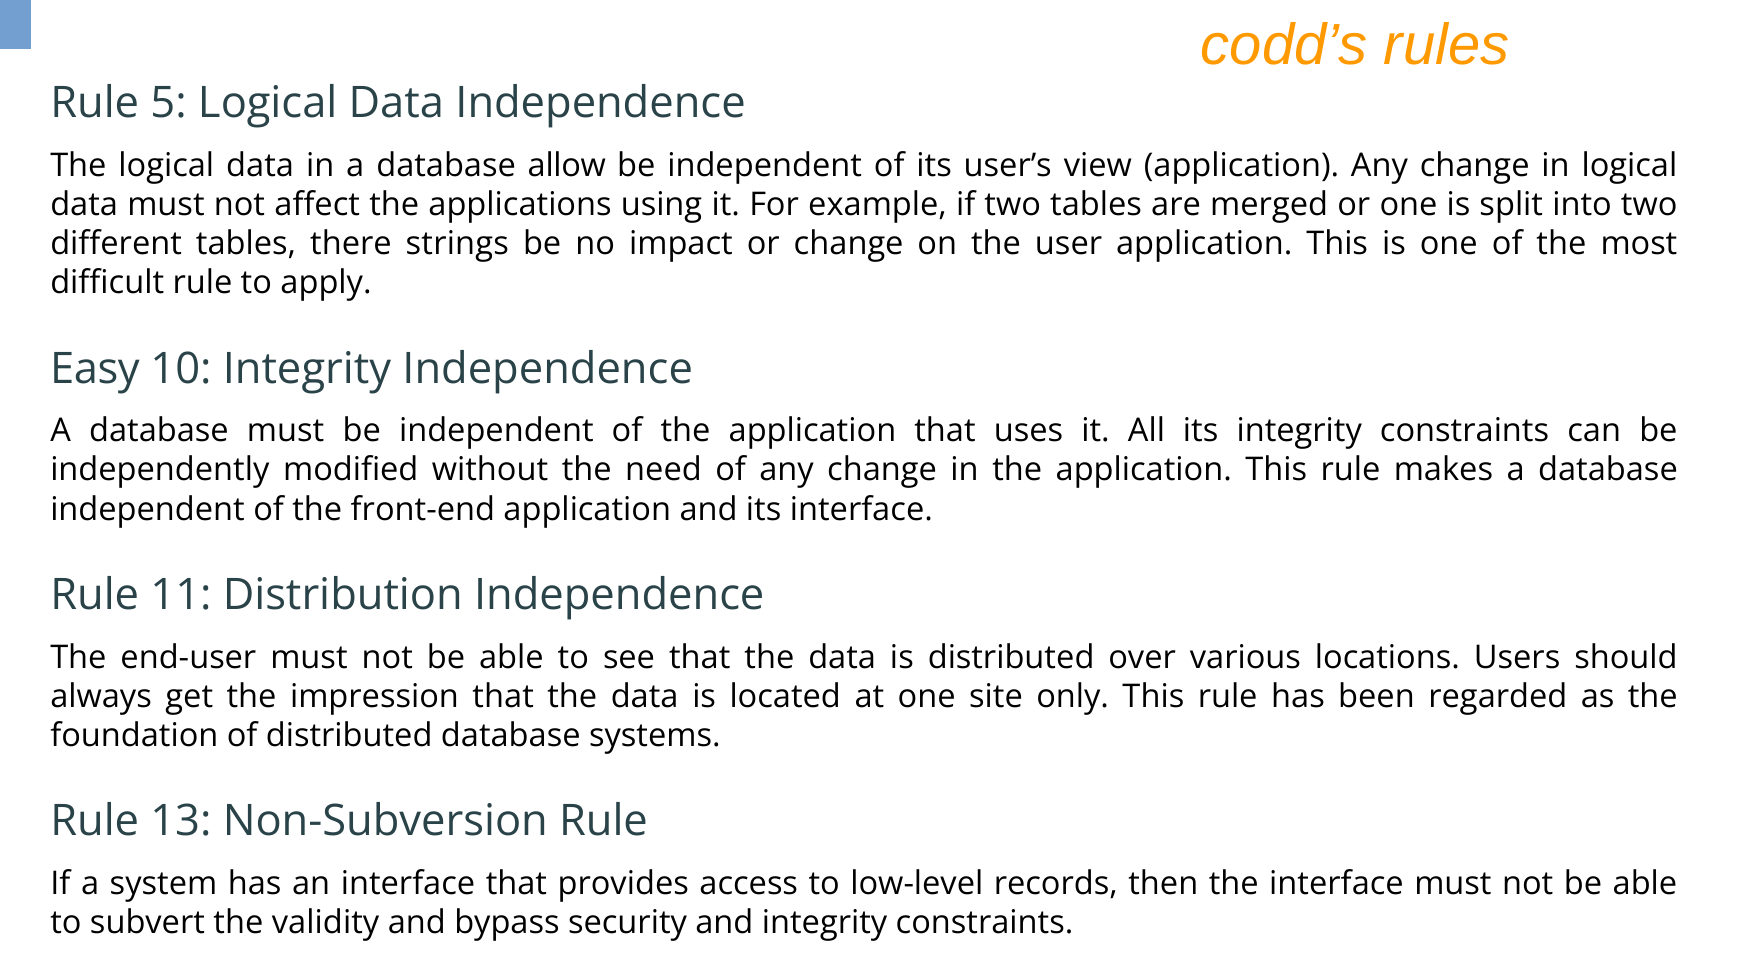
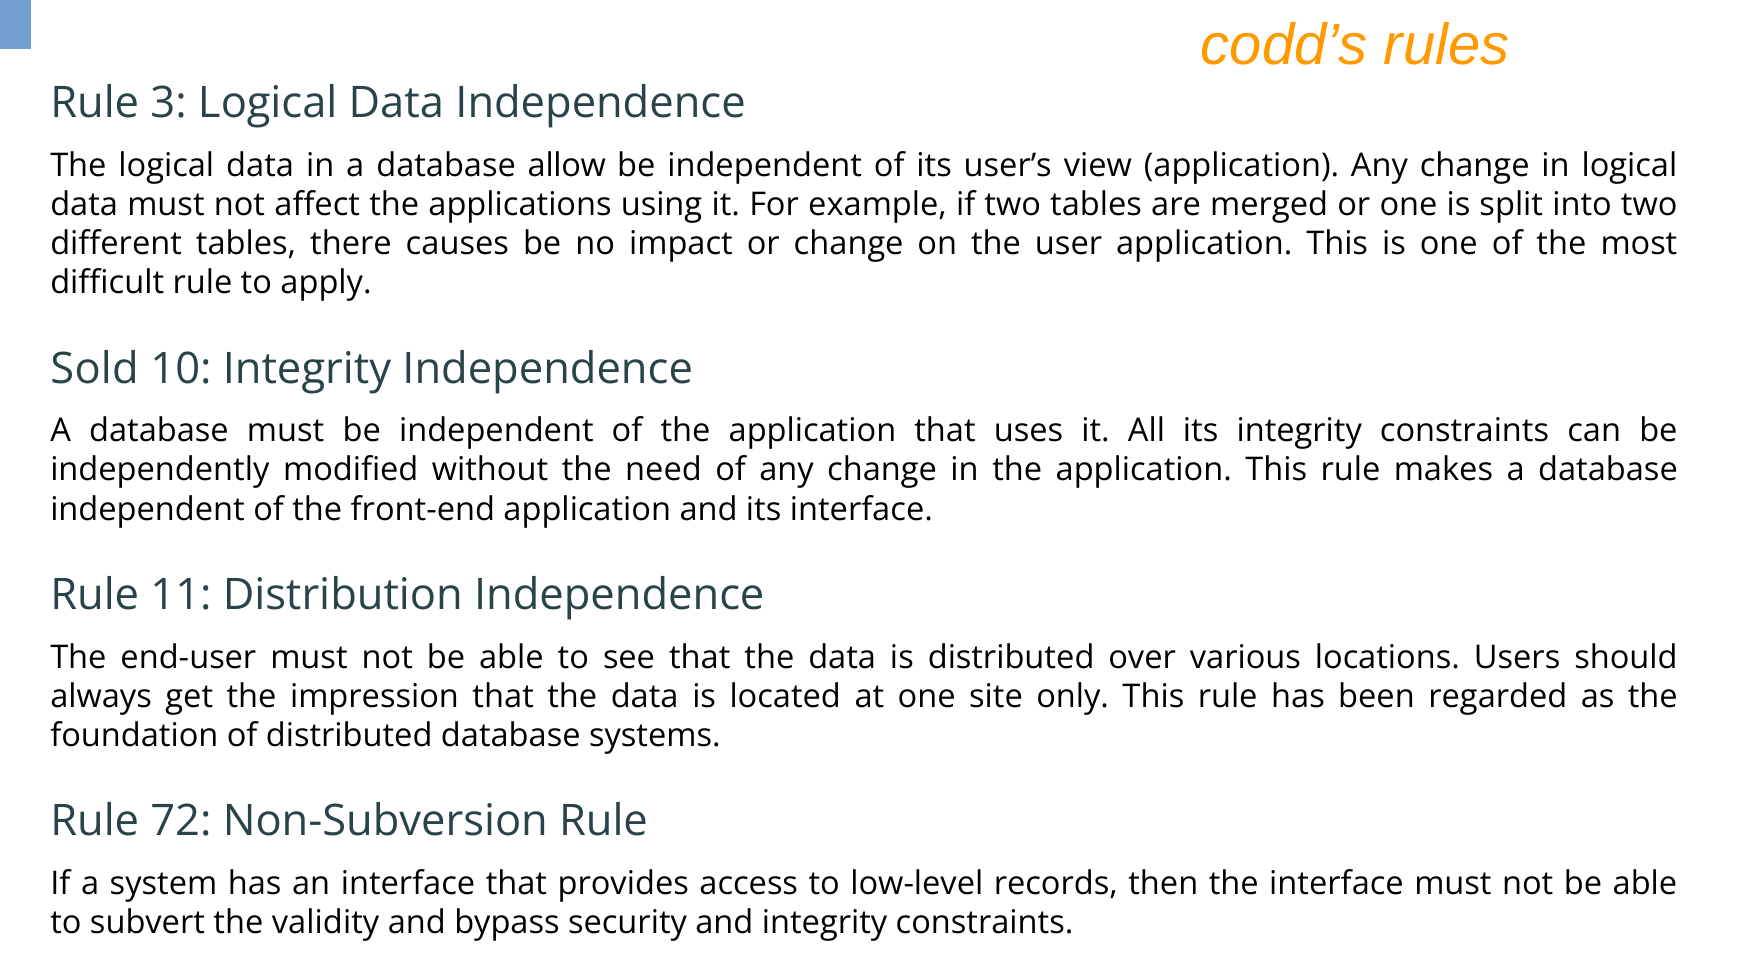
5: 5 -> 3
strings: strings -> causes
Easy: Easy -> Sold
13: 13 -> 72
